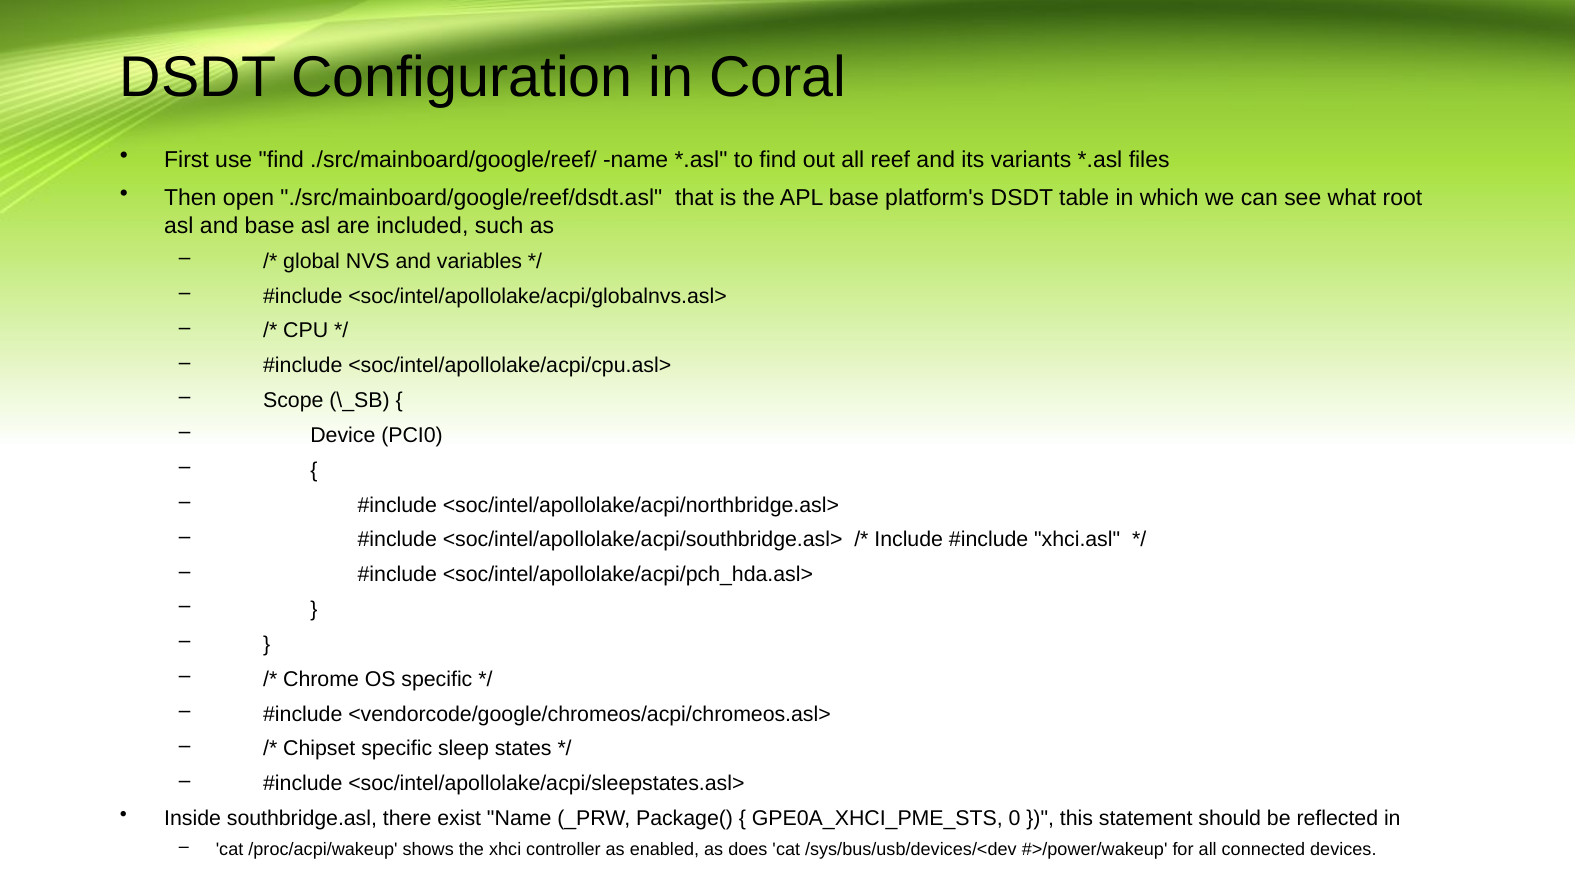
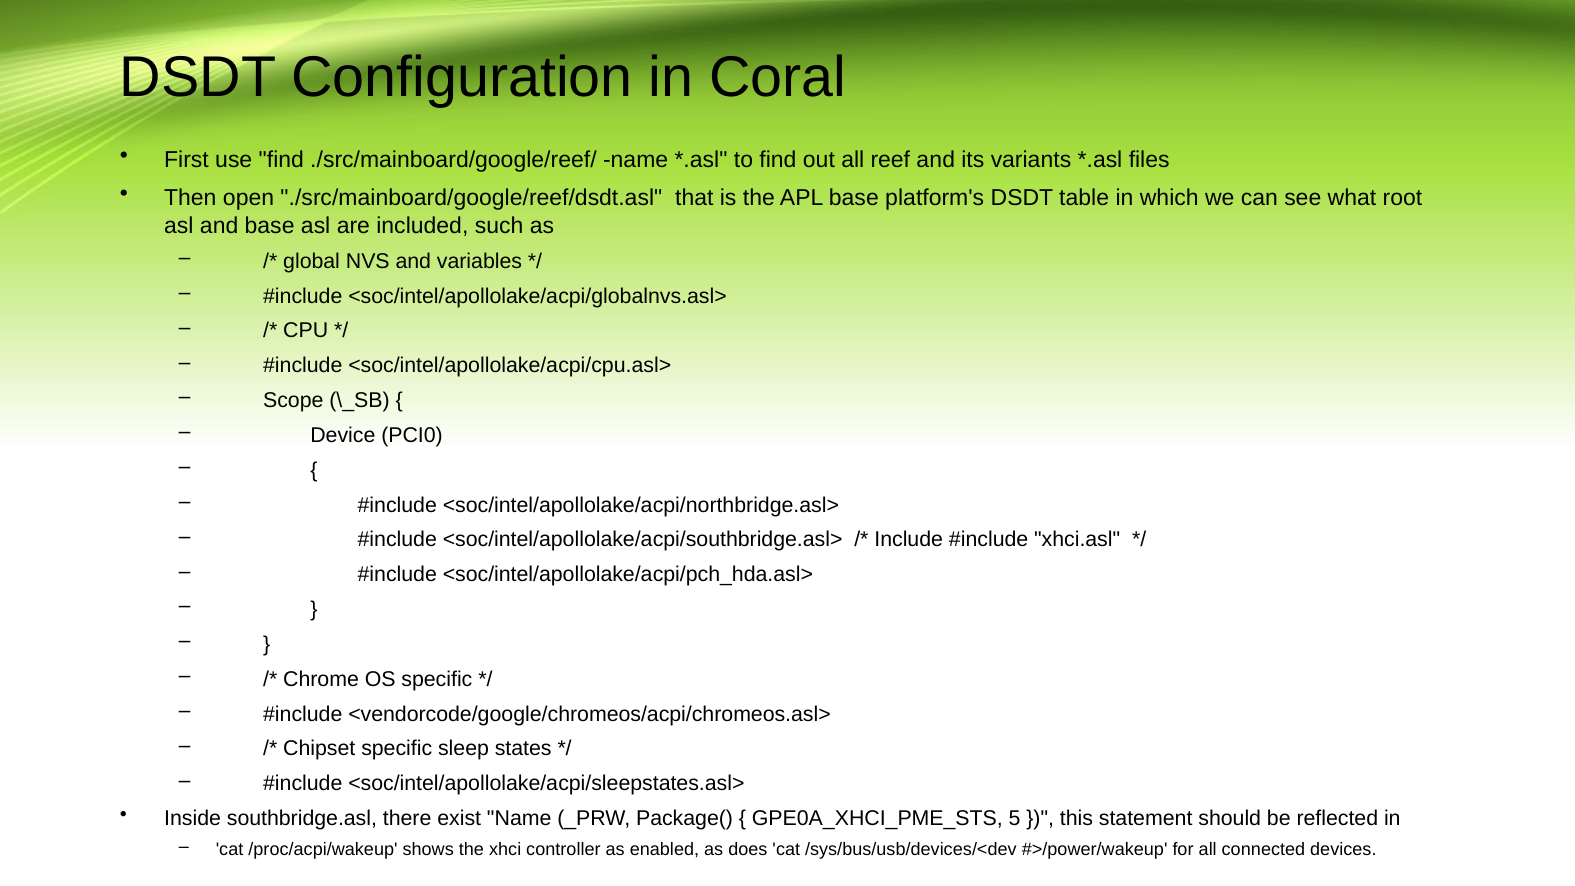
0: 0 -> 5
